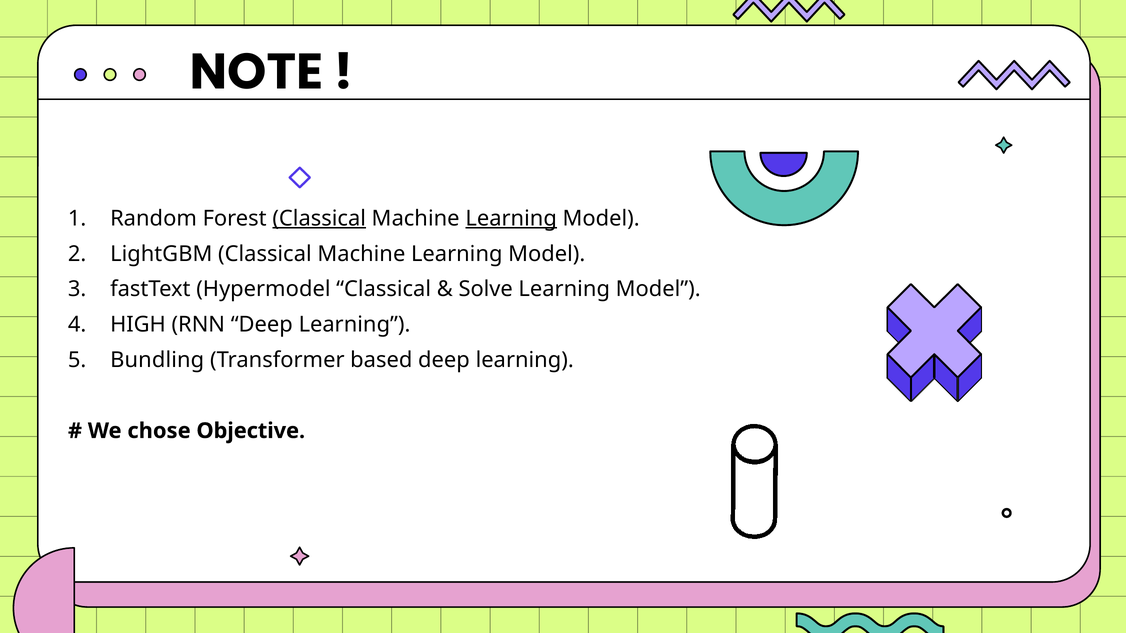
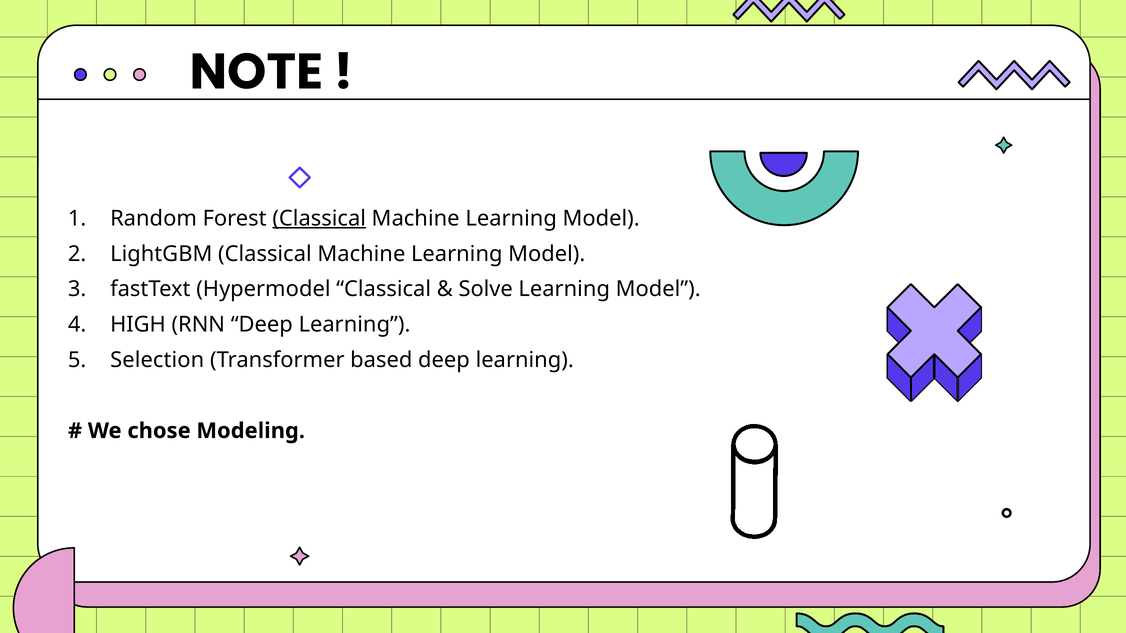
Learning at (511, 219) underline: present -> none
Bundling: Bundling -> Selection
Objective: Objective -> Modeling
